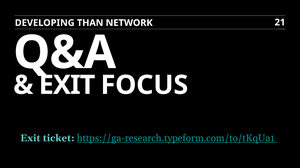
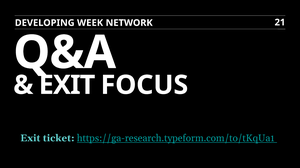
THAN: THAN -> WEEK
